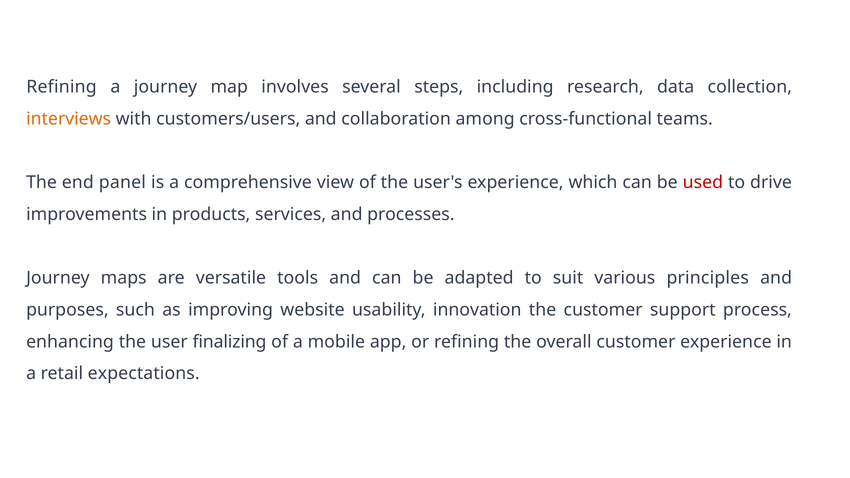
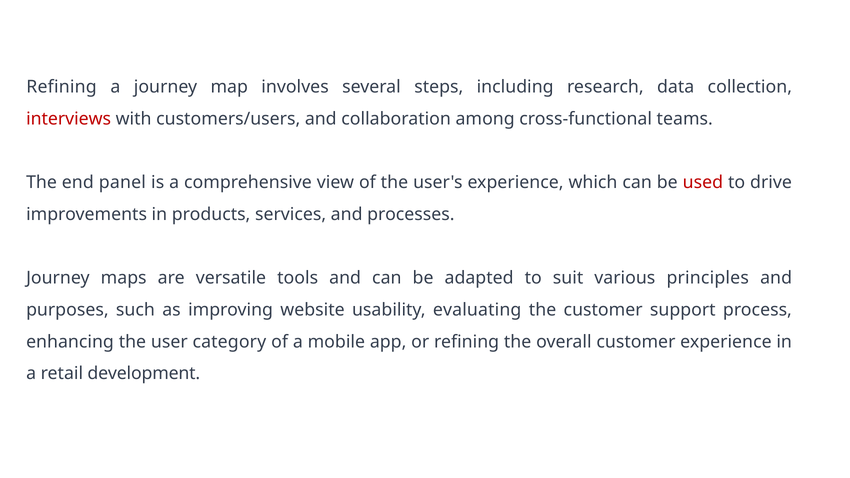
interviews colour: orange -> red
innovation: innovation -> evaluating
finalizing: finalizing -> category
expectations: expectations -> development
